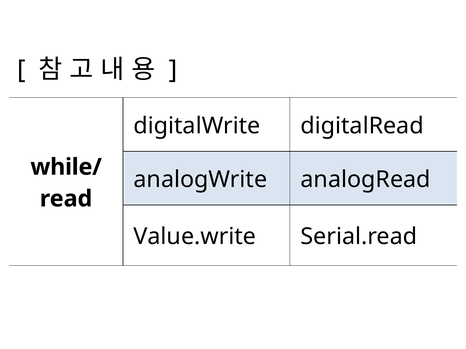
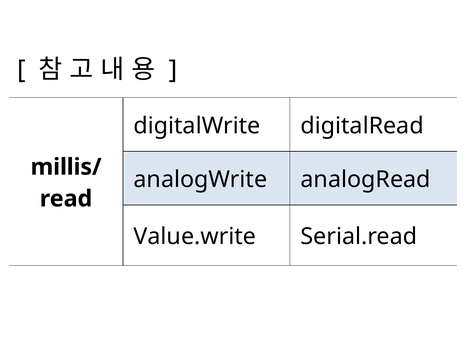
while/: while/ -> millis/
